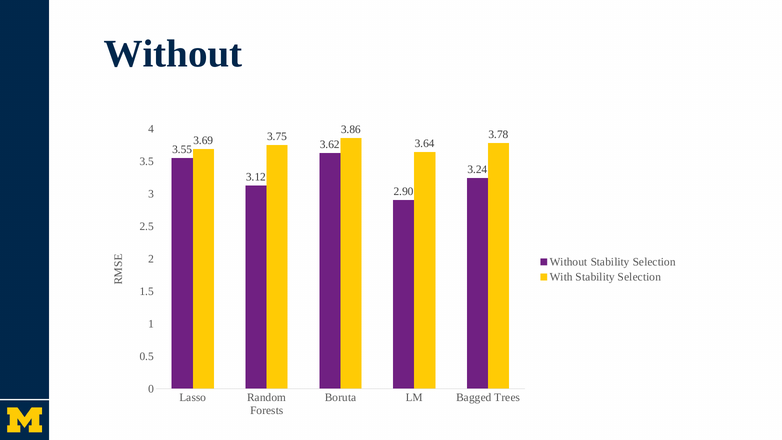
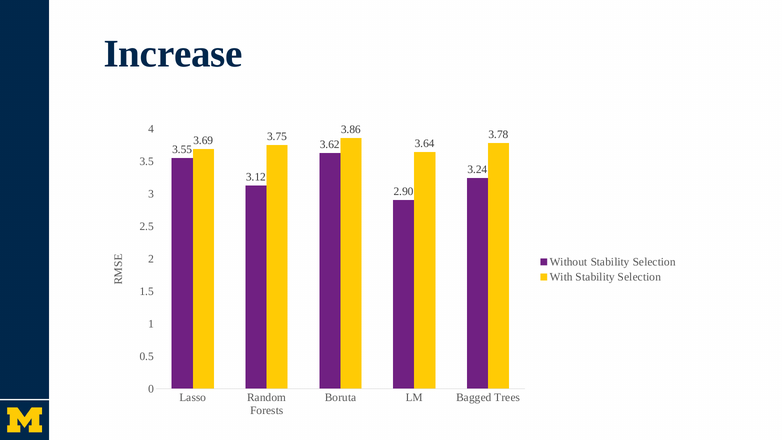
Without at (173, 54): Without -> Increase
